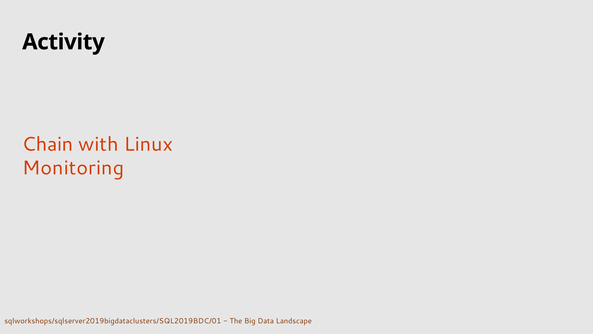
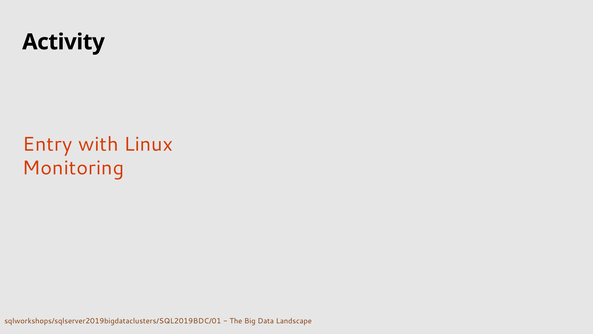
Chain: Chain -> Entry
